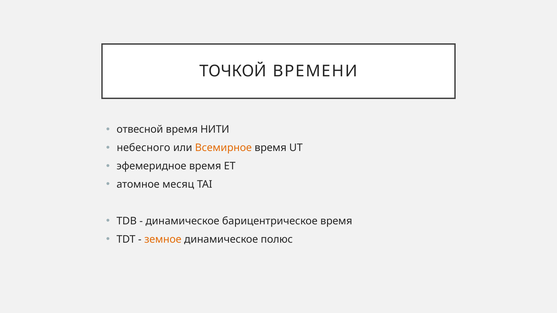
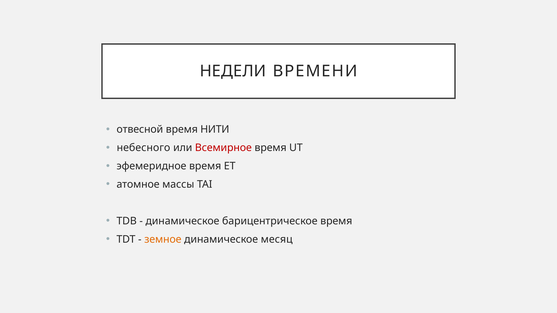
ТОЧКОЙ: ТОЧКОЙ -> НЕДЕЛИ
Всемирное colour: orange -> red
месяц: месяц -> массы
полюс: полюс -> месяц
